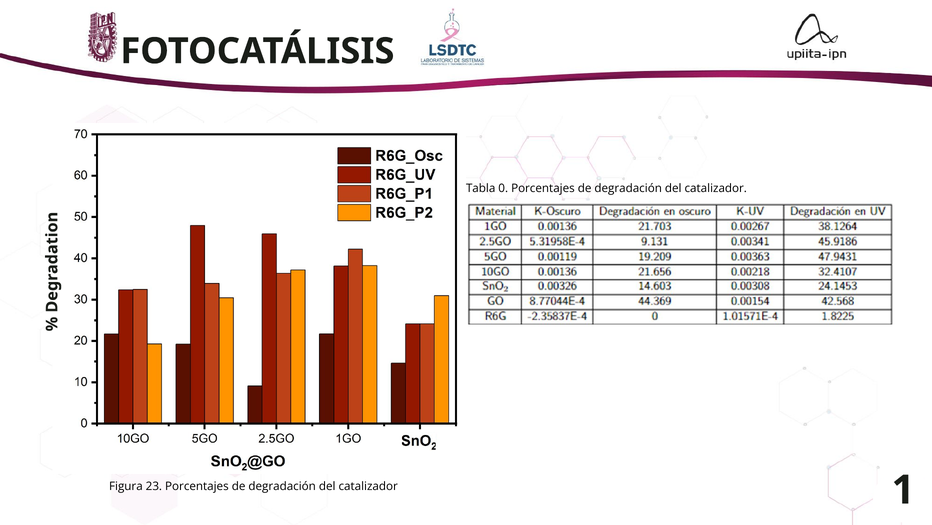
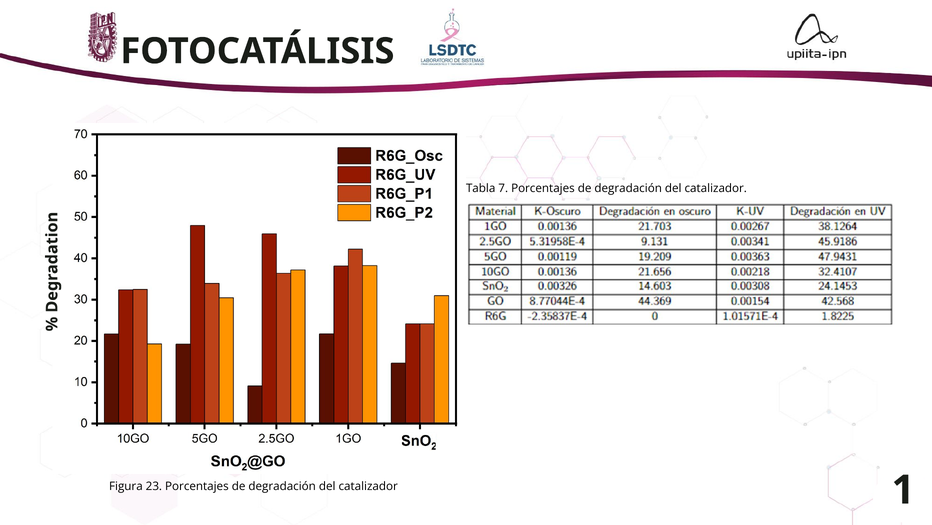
0: 0 -> 7
